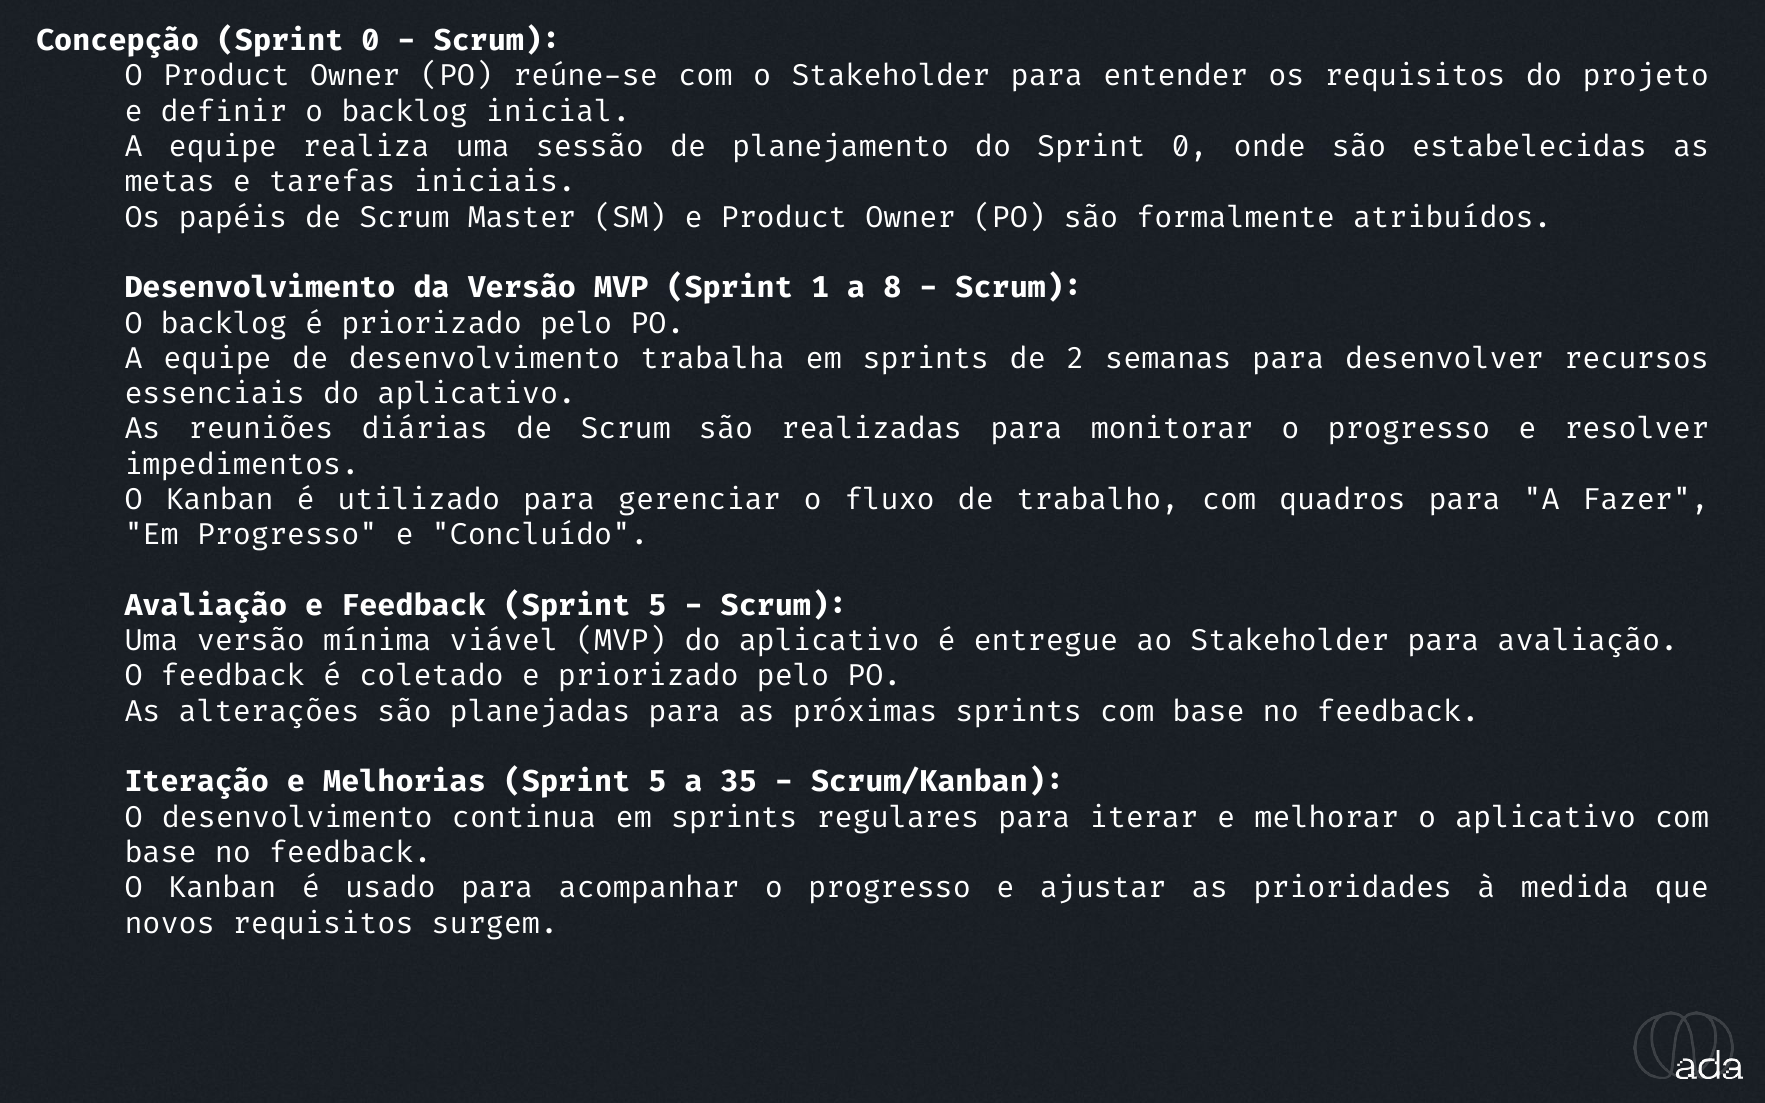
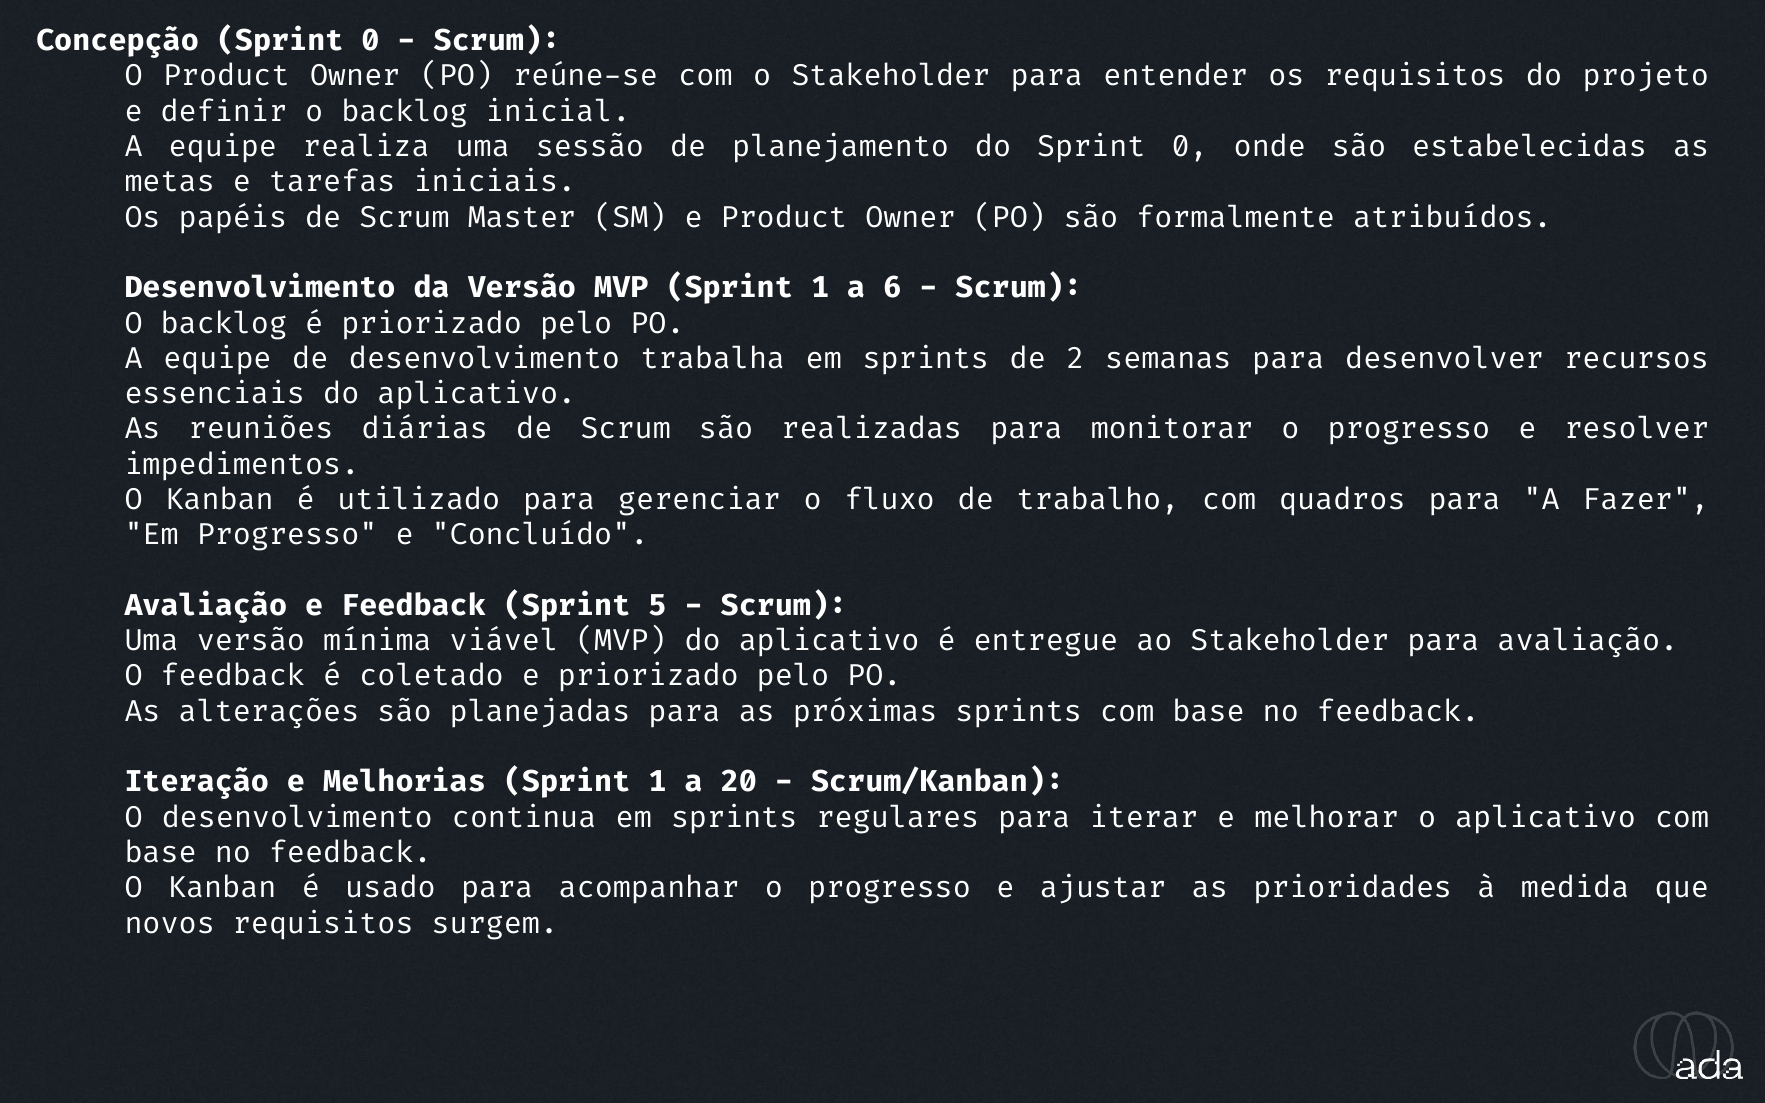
8: 8 -> 6
Melhorias Sprint 5: 5 -> 1
35: 35 -> 20
